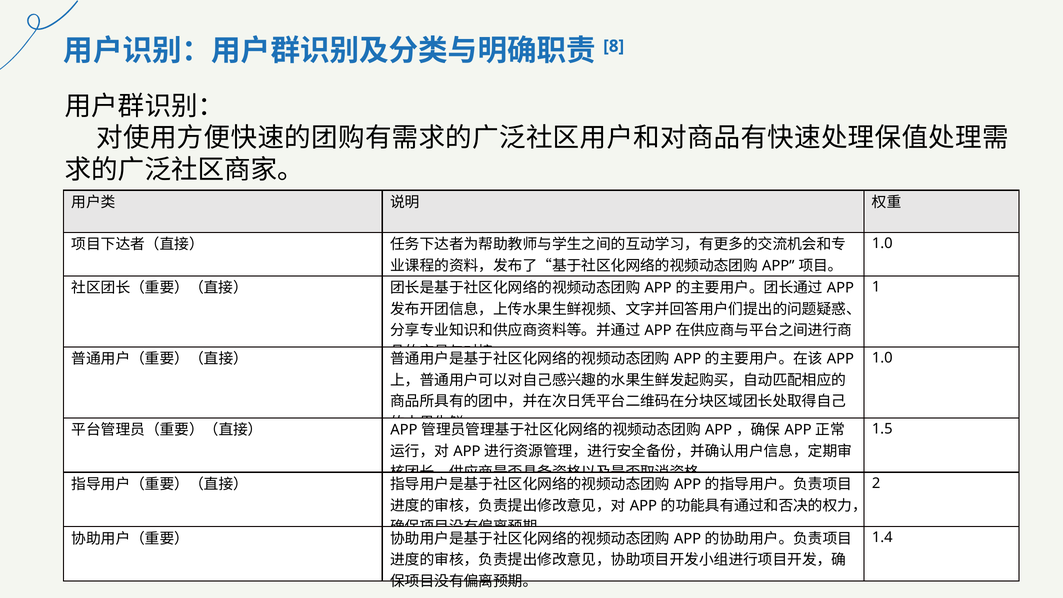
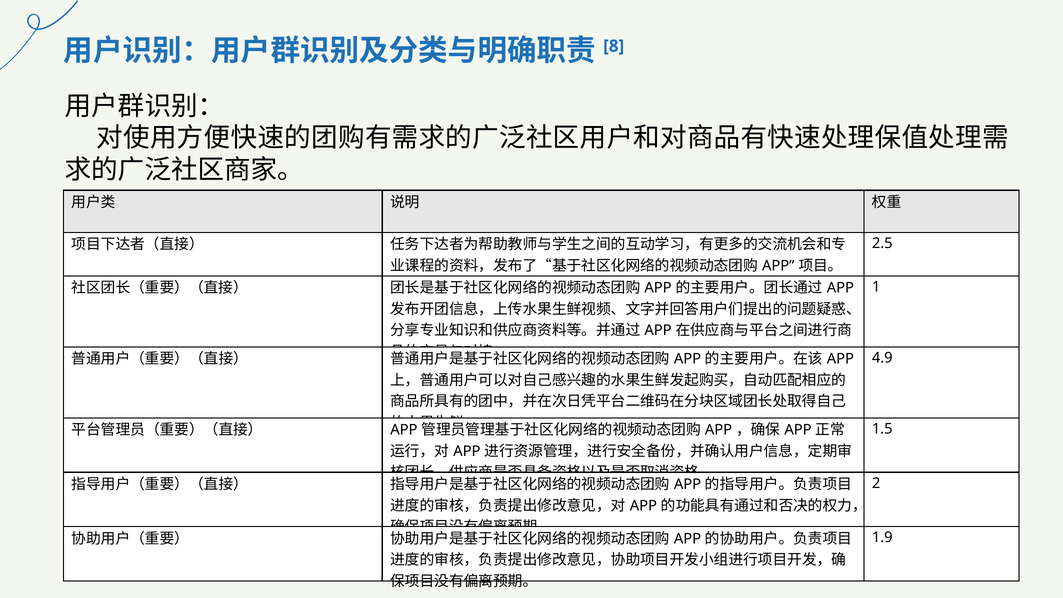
1.0 at (882, 243): 1.0 -> 2.5
1.0 at (882, 358): 1.0 -> 4.9
1.4: 1.4 -> 1.9
